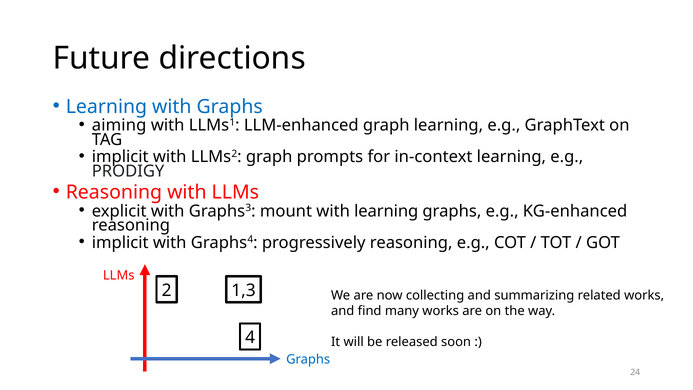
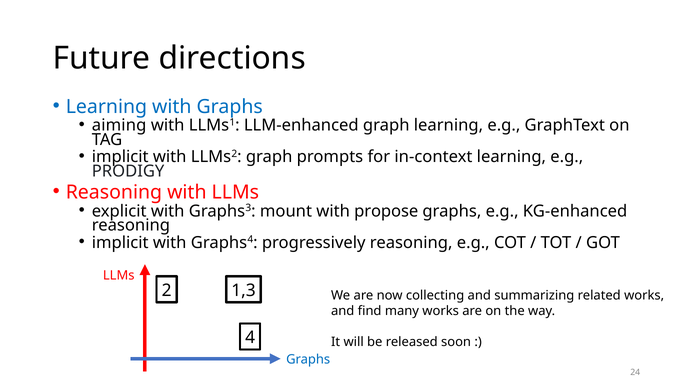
with learning: learning -> propose
